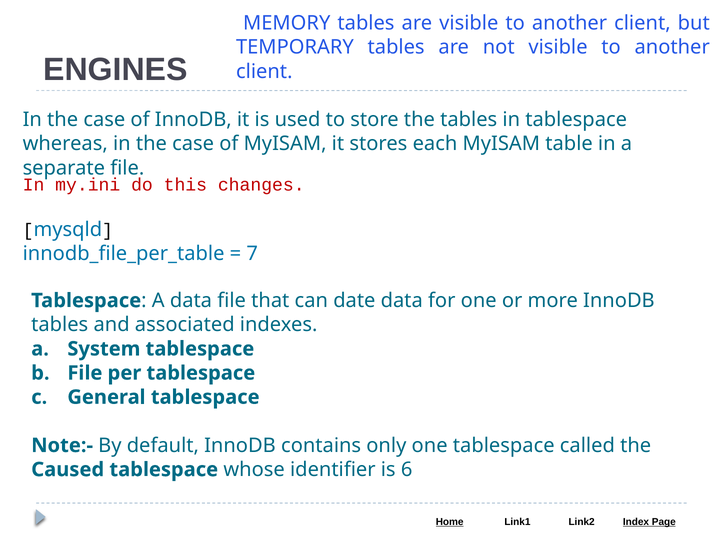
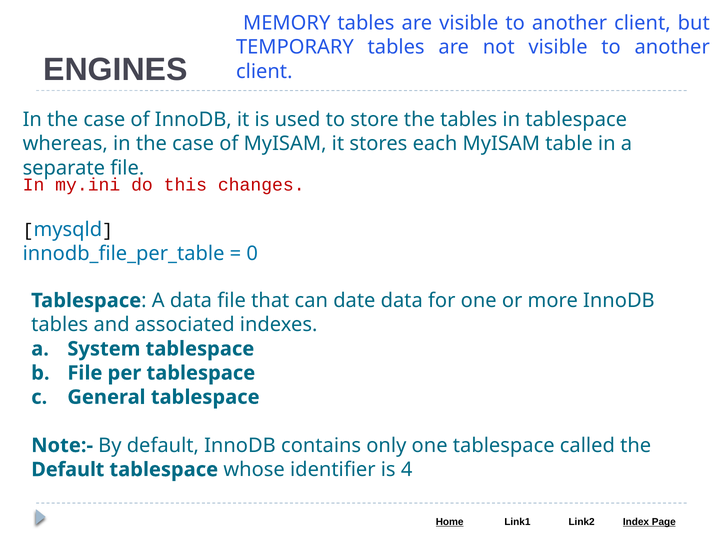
7: 7 -> 0
Caused at (68, 469): Caused -> Default
6: 6 -> 4
